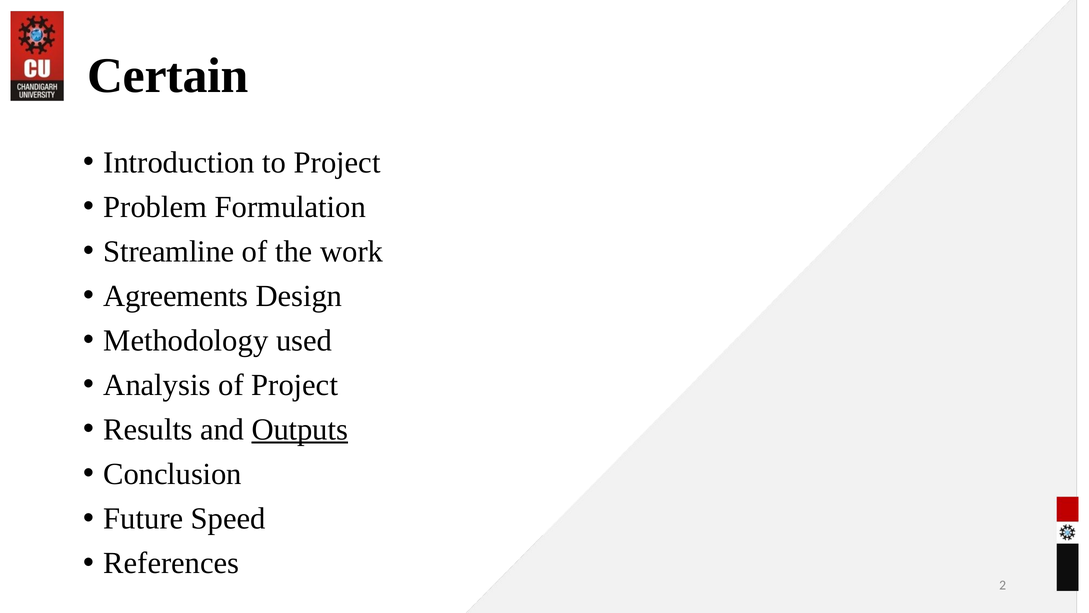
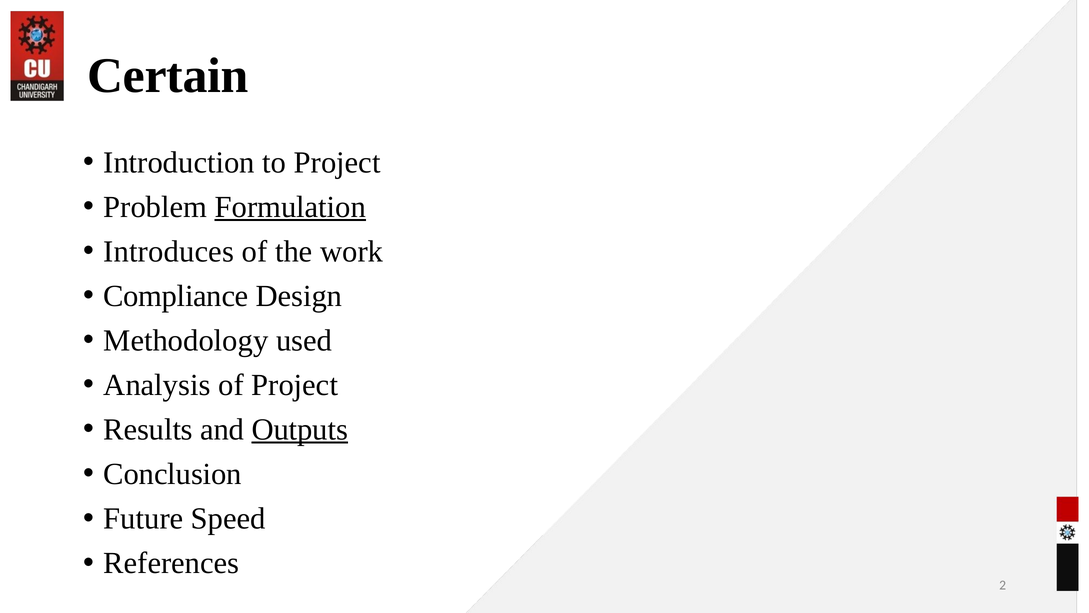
Formulation underline: none -> present
Streamline: Streamline -> Introduces
Agreements: Agreements -> Compliance
